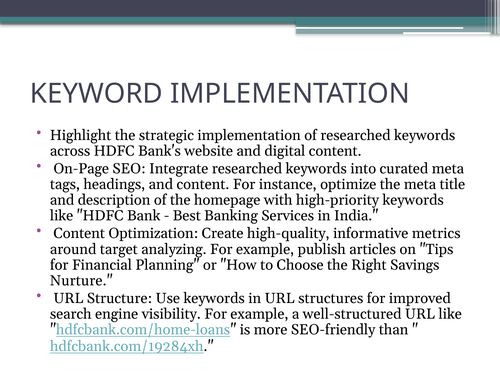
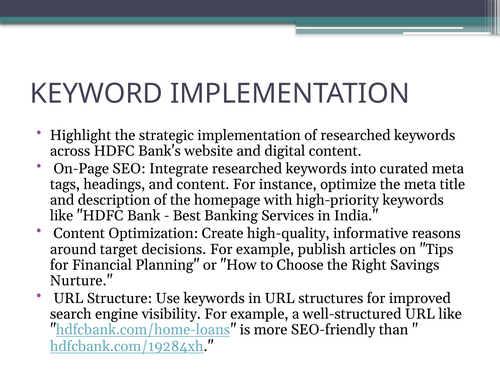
metrics: metrics -> reasons
analyzing: analyzing -> decisions
